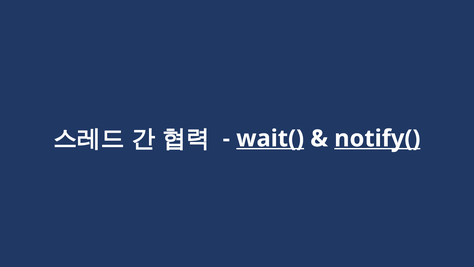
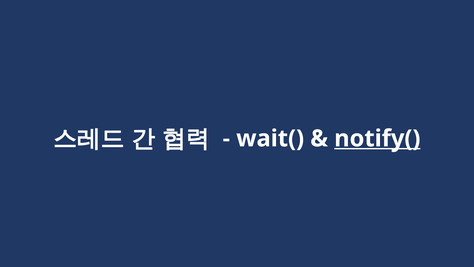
wait( underline: present -> none
